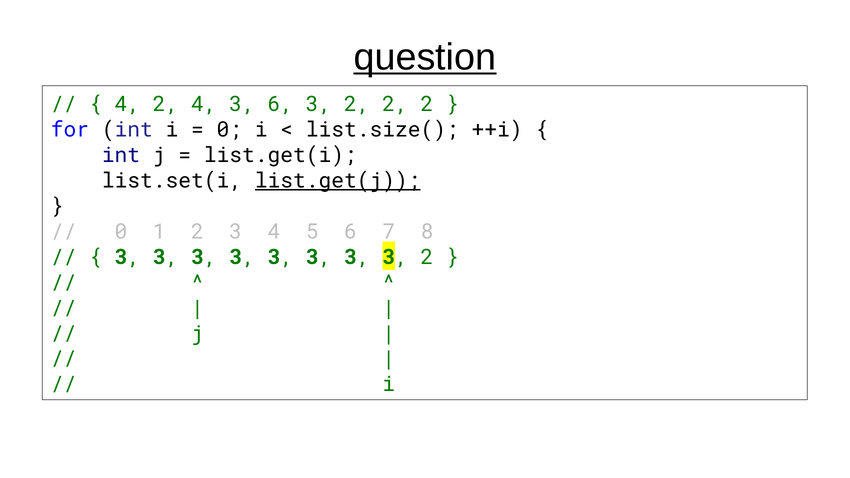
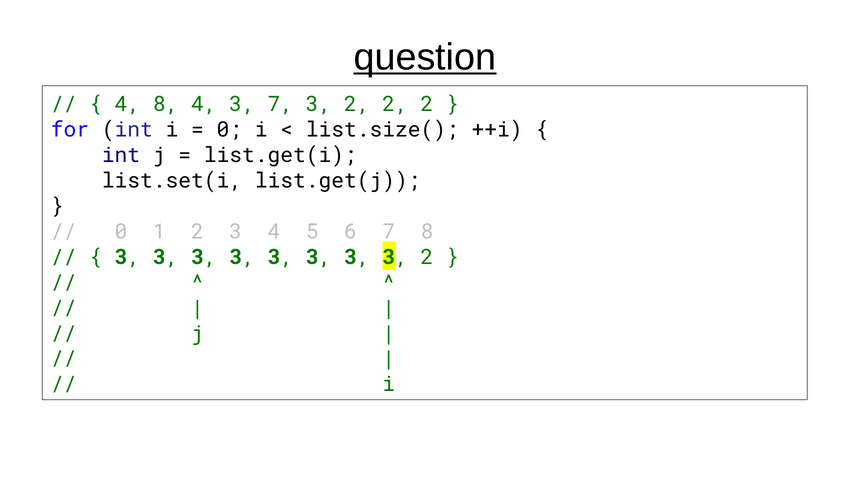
4 2: 2 -> 8
3 6: 6 -> 7
list.get(j underline: present -> none
